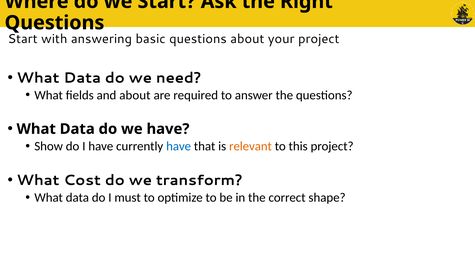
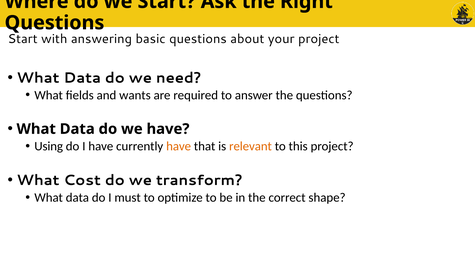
and about: about -> wants
Show: Show -> Using
have at (179, 147) colour: blue -> orange
